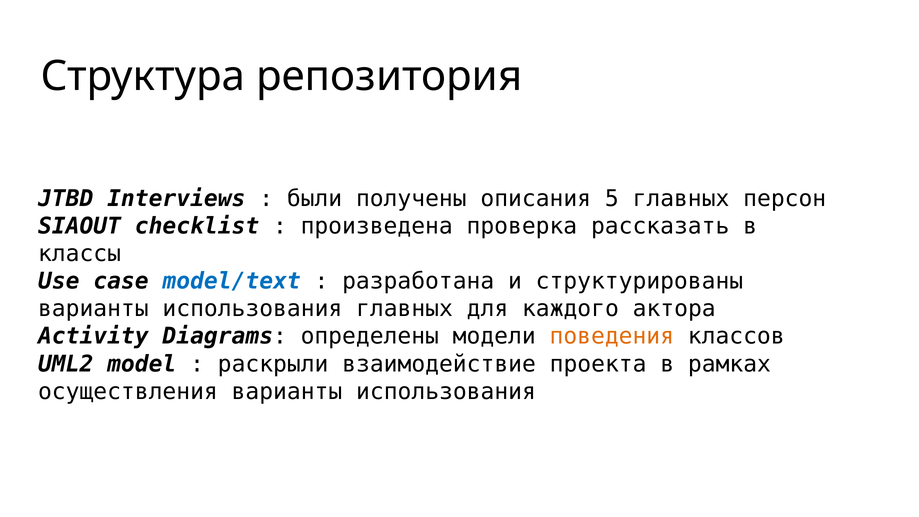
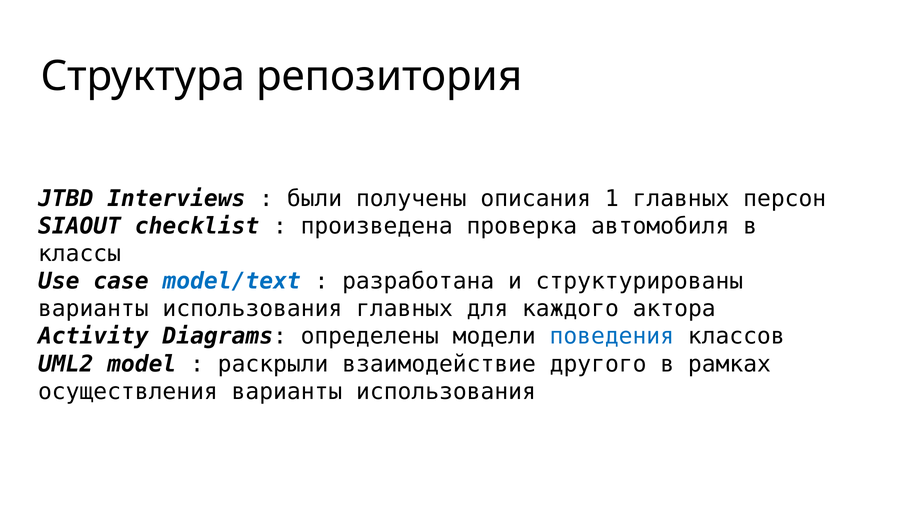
5: 5 -> 1
рассказать: рассказать -> автомобиля
поведения colour: orange -> blue
проекта: проекта -> другого
